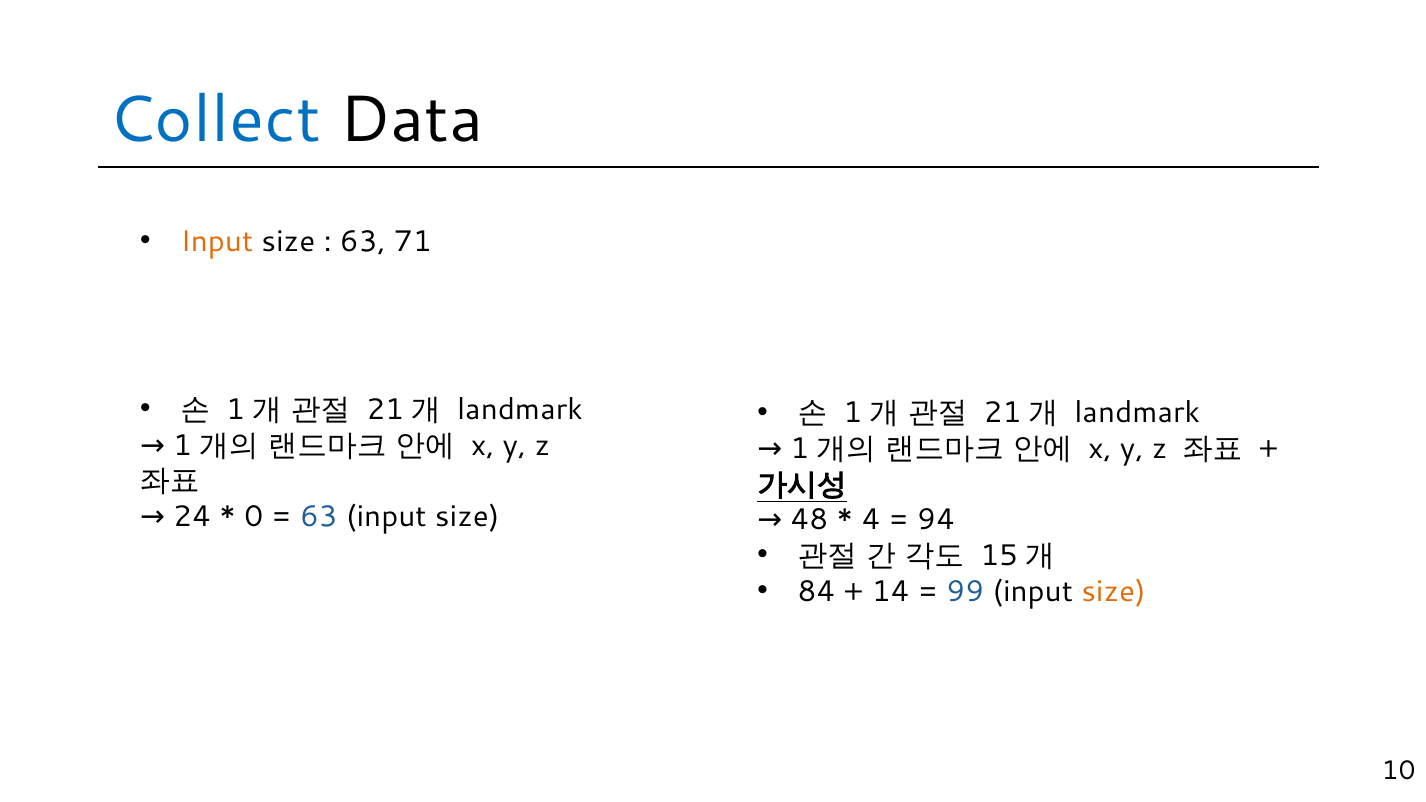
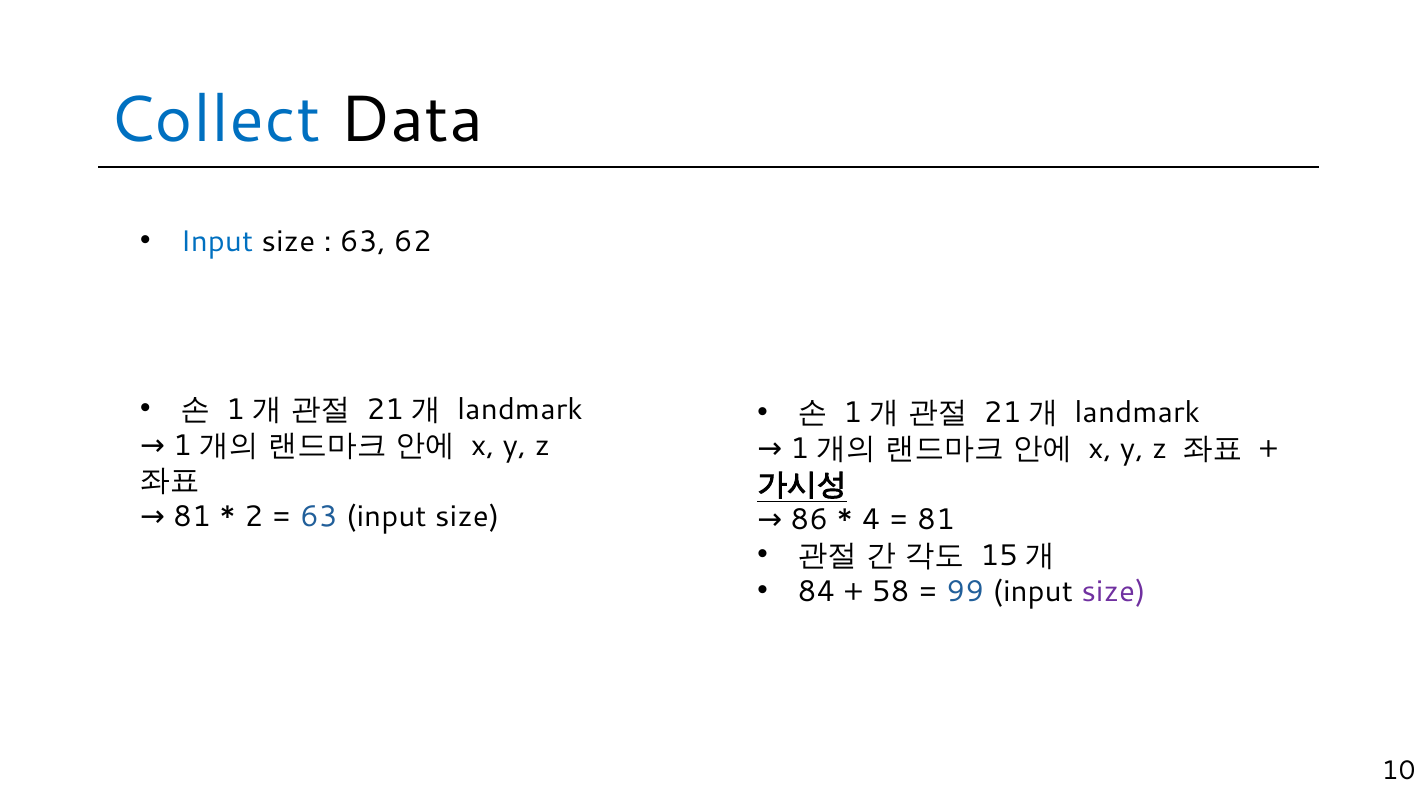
Input at (217, 241) colour: orange -> blue
71: 71 -> 62
24 at (192, 517): 24 -> 81
0: 0 -> 2
48: 48 -> 86
94 at (936, 520): 94 -> 81
14: 14 -> 58
size at (1114, 591) colour: orange -> purple
